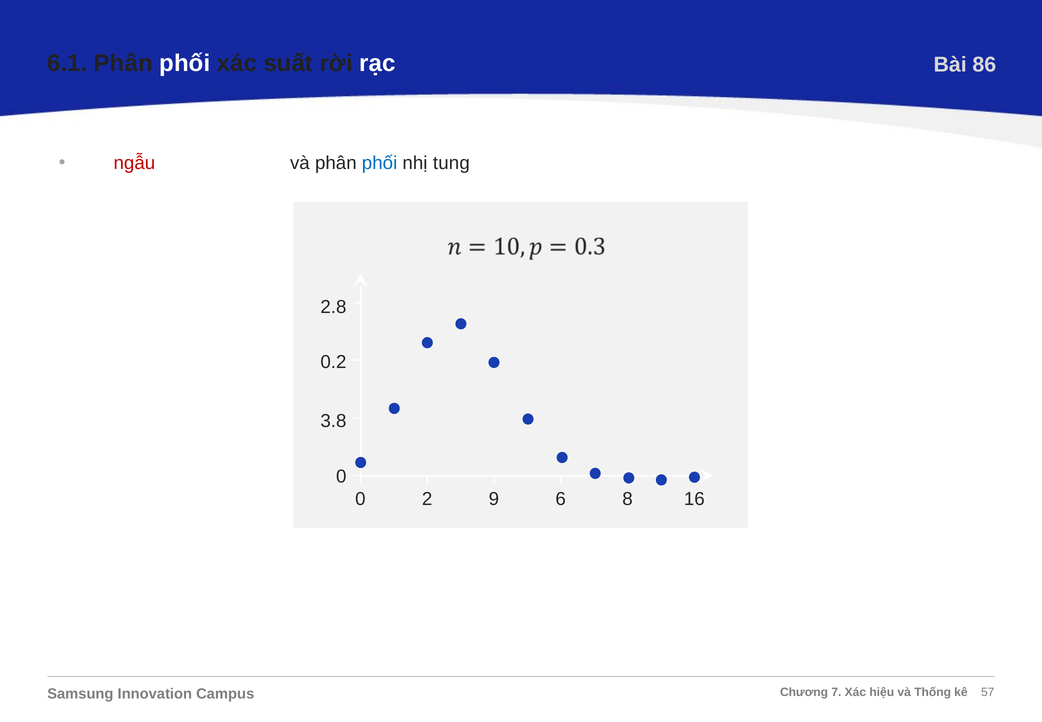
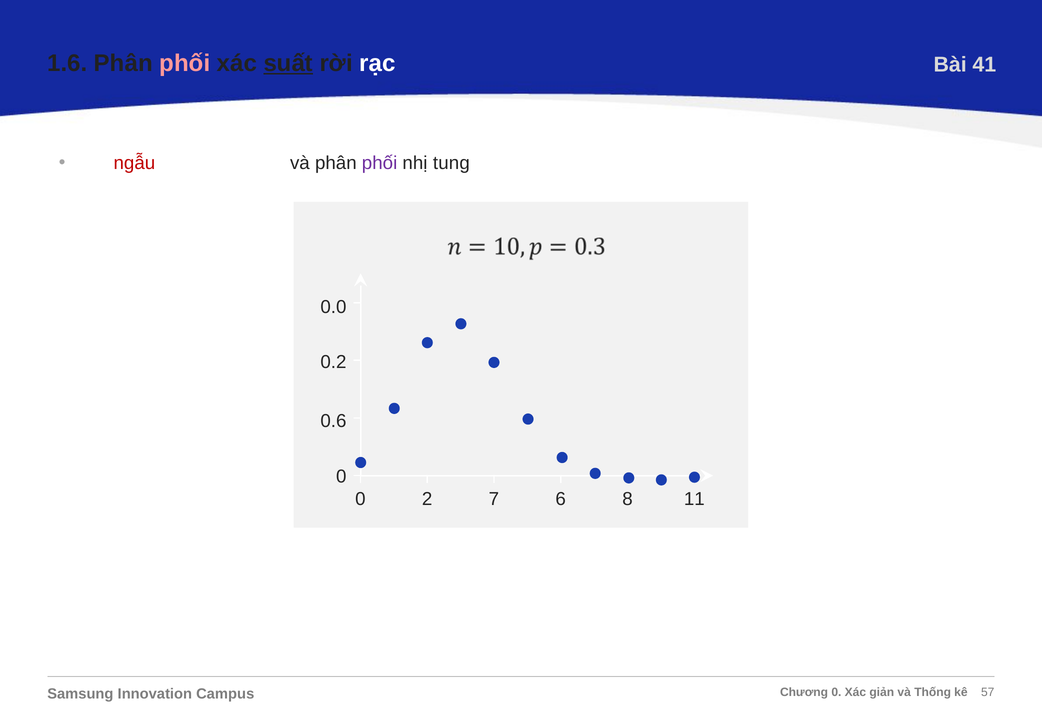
6.1: 6.1 -> 1.6
phối at (185, 63) colour: white -> pink
suất underline: none -> present
86: 86 -> 41
phối at (380, 163) colour: blue -> purple
2.8: 2.8 -> 0.0
3.8: 3.8 -> 0.6
9: 9 -> 7
16: 16 -> 11
7 at (836, 692): 7 -> 0
hiệu: hiệu -> giản
